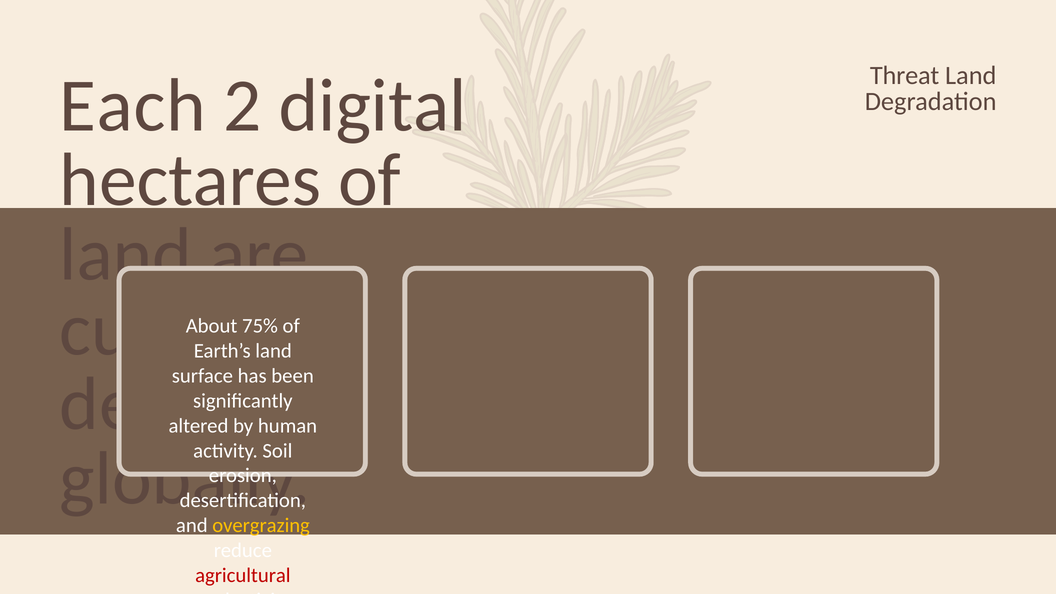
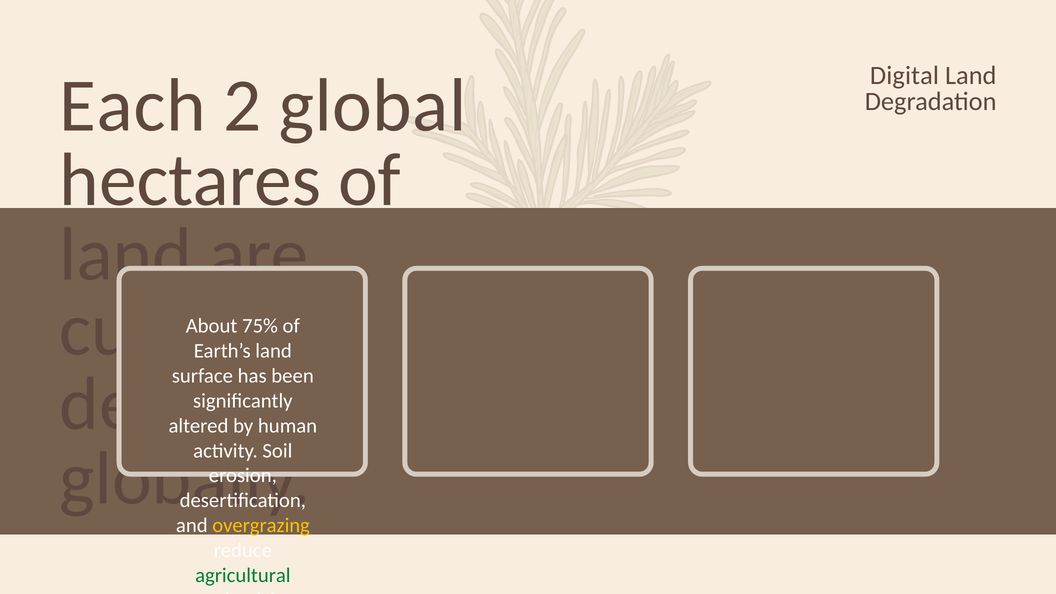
Threat: Threat -> Digital
digital: digital -> global
agricultural colour: red -> green
